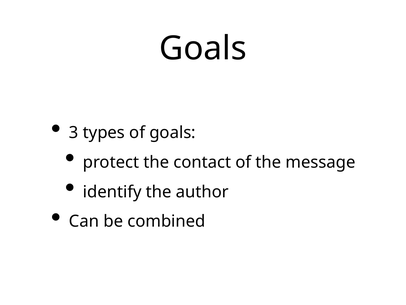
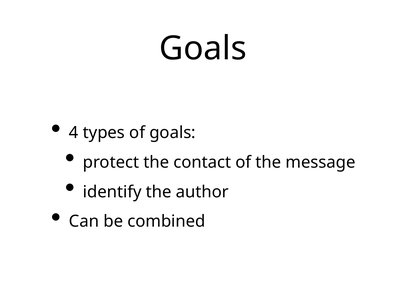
3: 3 -> 4
